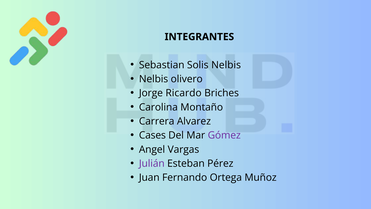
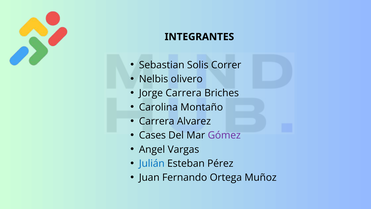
Solis Nelbis: Nelbis -> Correr
Jorge Ricardo: Ricardo -> Carrera
Julián colour: purple -> blue
